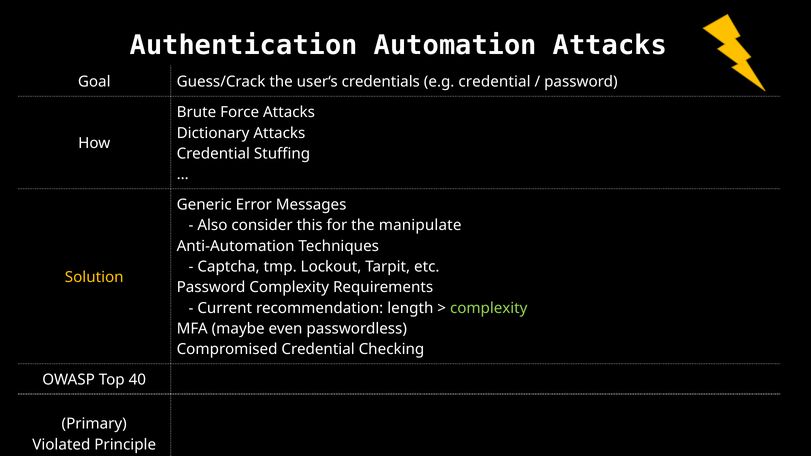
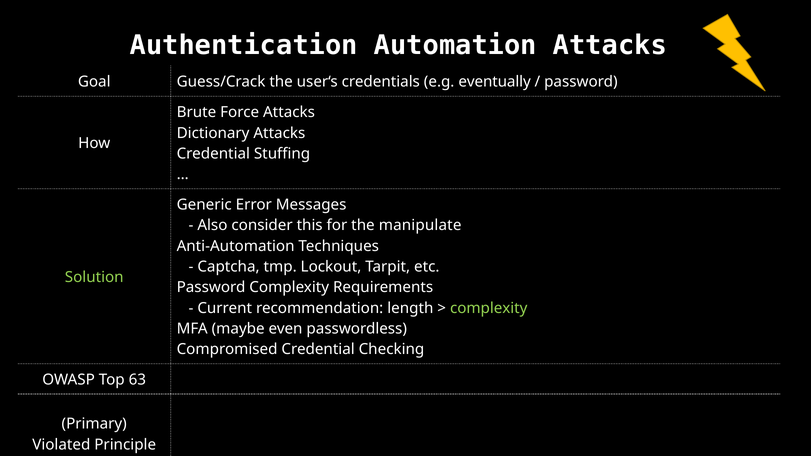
e.g credential: credential -> eventually
Solution colour: yellow -> light green
40: 40 -> 63
